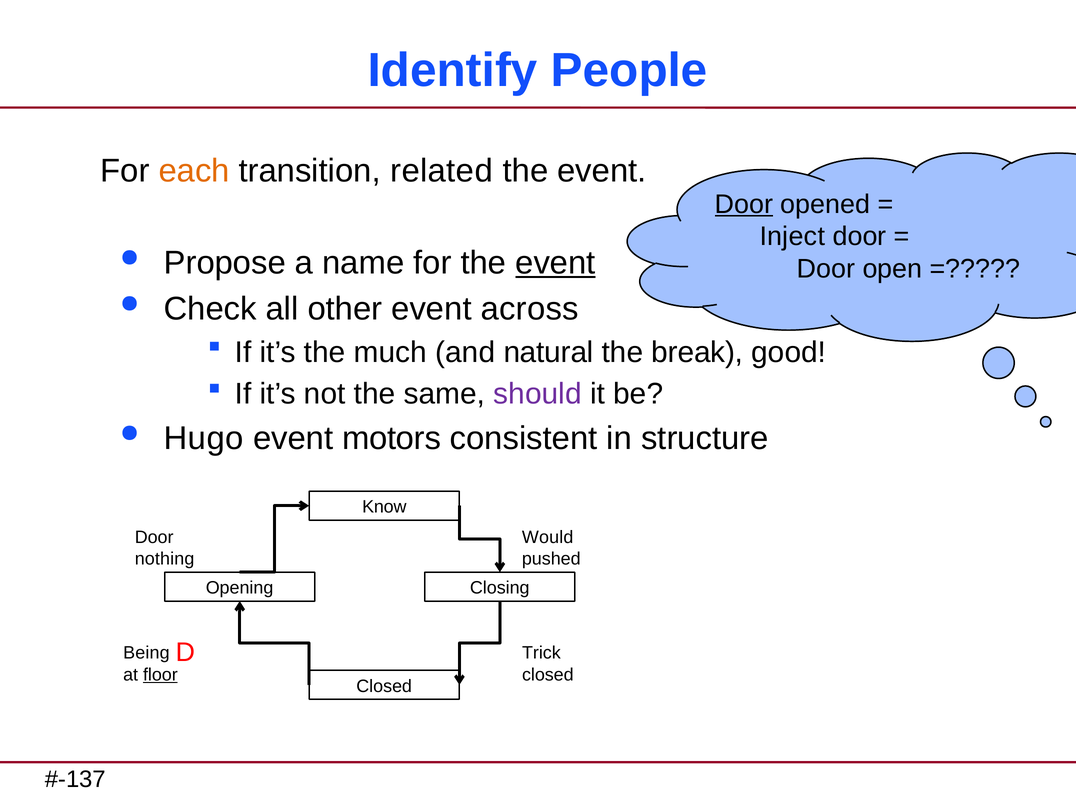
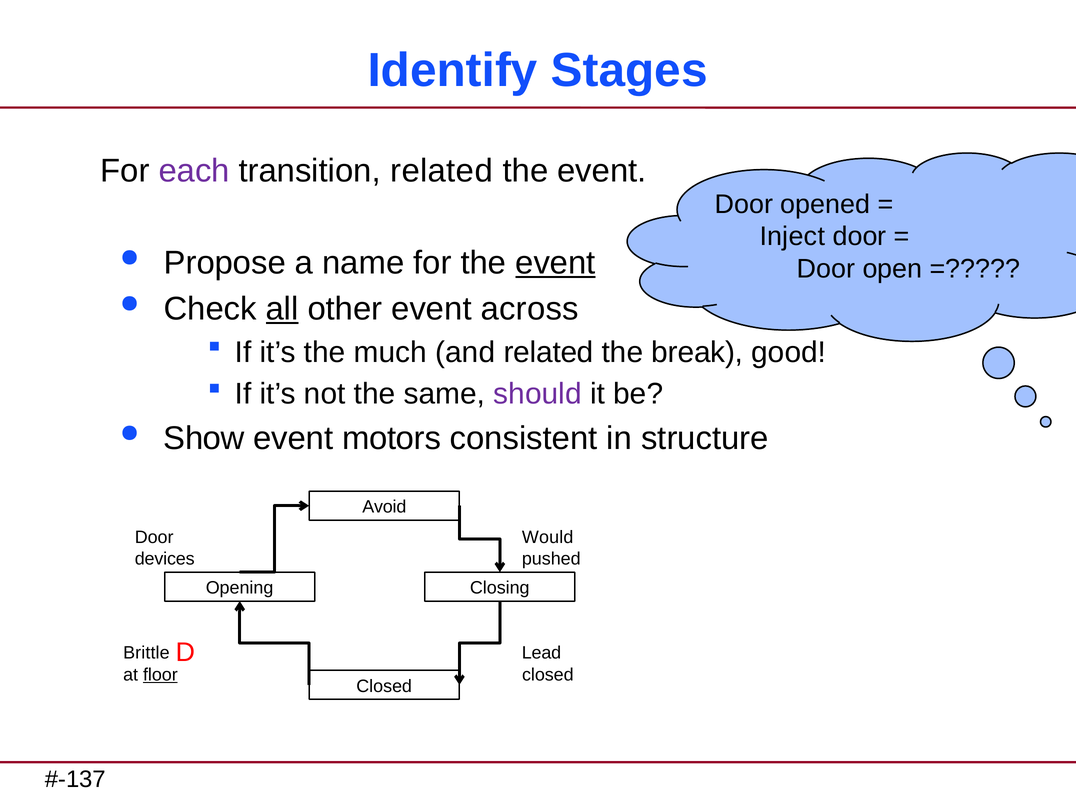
People: People -> Stages
each colour: orange -> purple
Door at (744, 204) underline: present -> none
all underline: none -> present
and natural: natural -> related
Hugo: Hugo -> Show
Know: Know -> Avoid
nothing: nothing -> devices
Being: Being -> Brittle
Trick: Trick -> Lead
